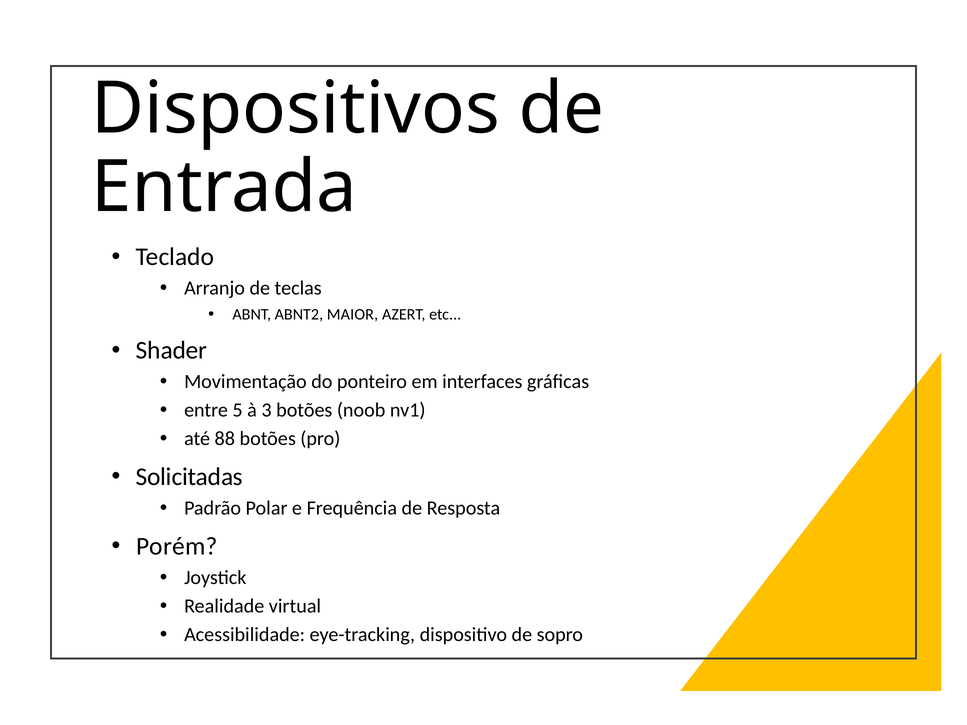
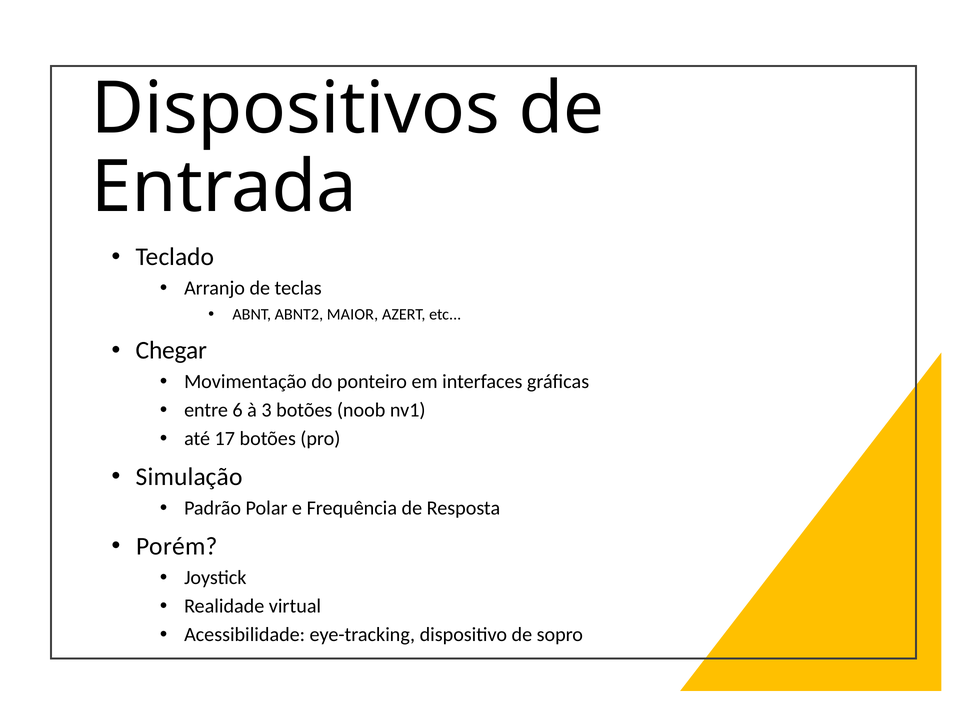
Shader: Shader -> Chegar
5: 5 -> 6
88: 88 -> 17
Solicitadas: Solicitadas -> Simulação
